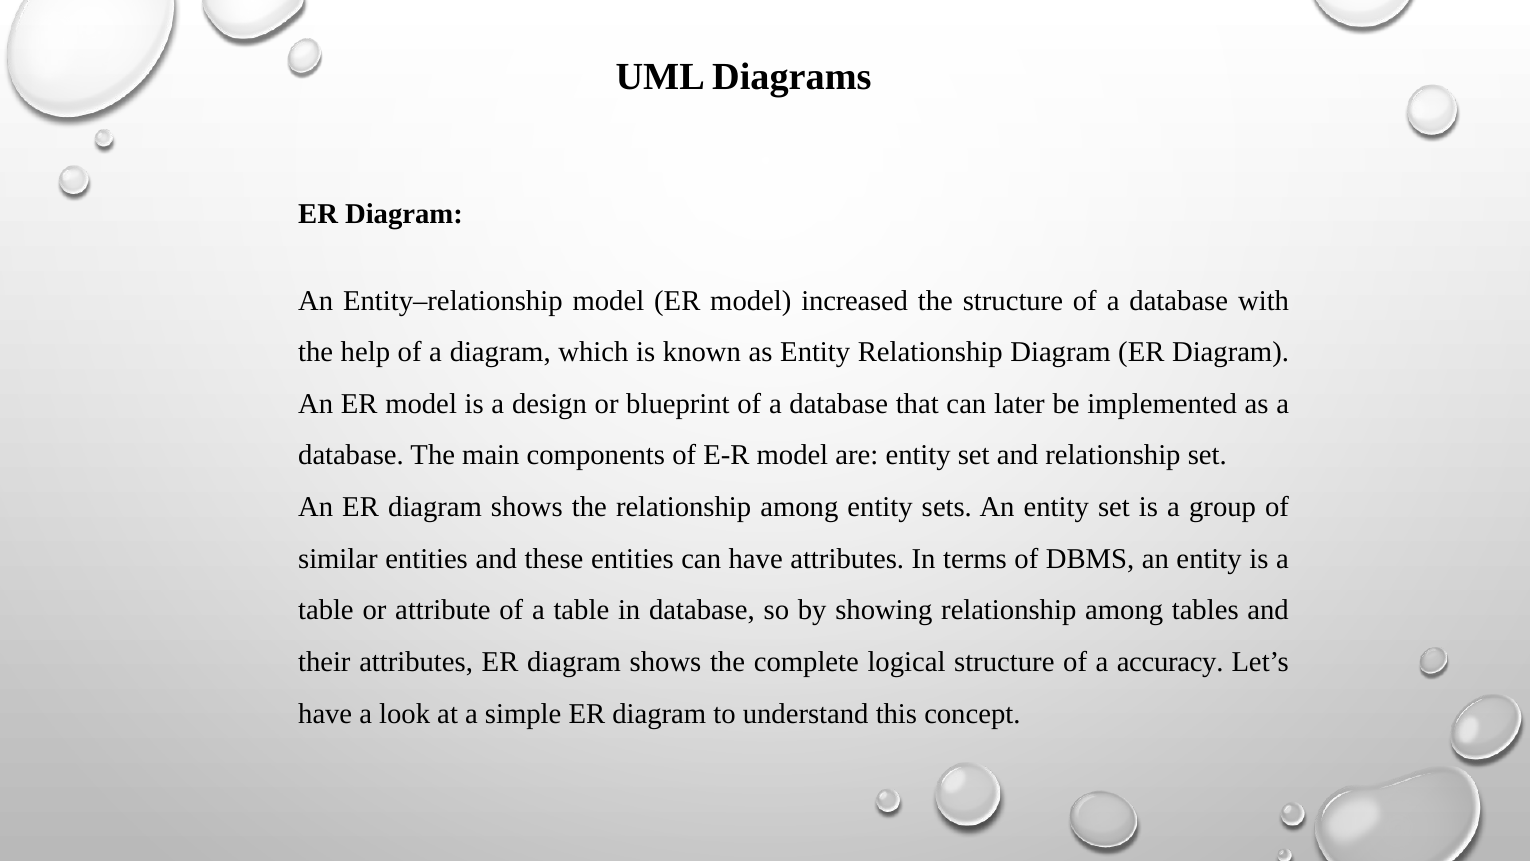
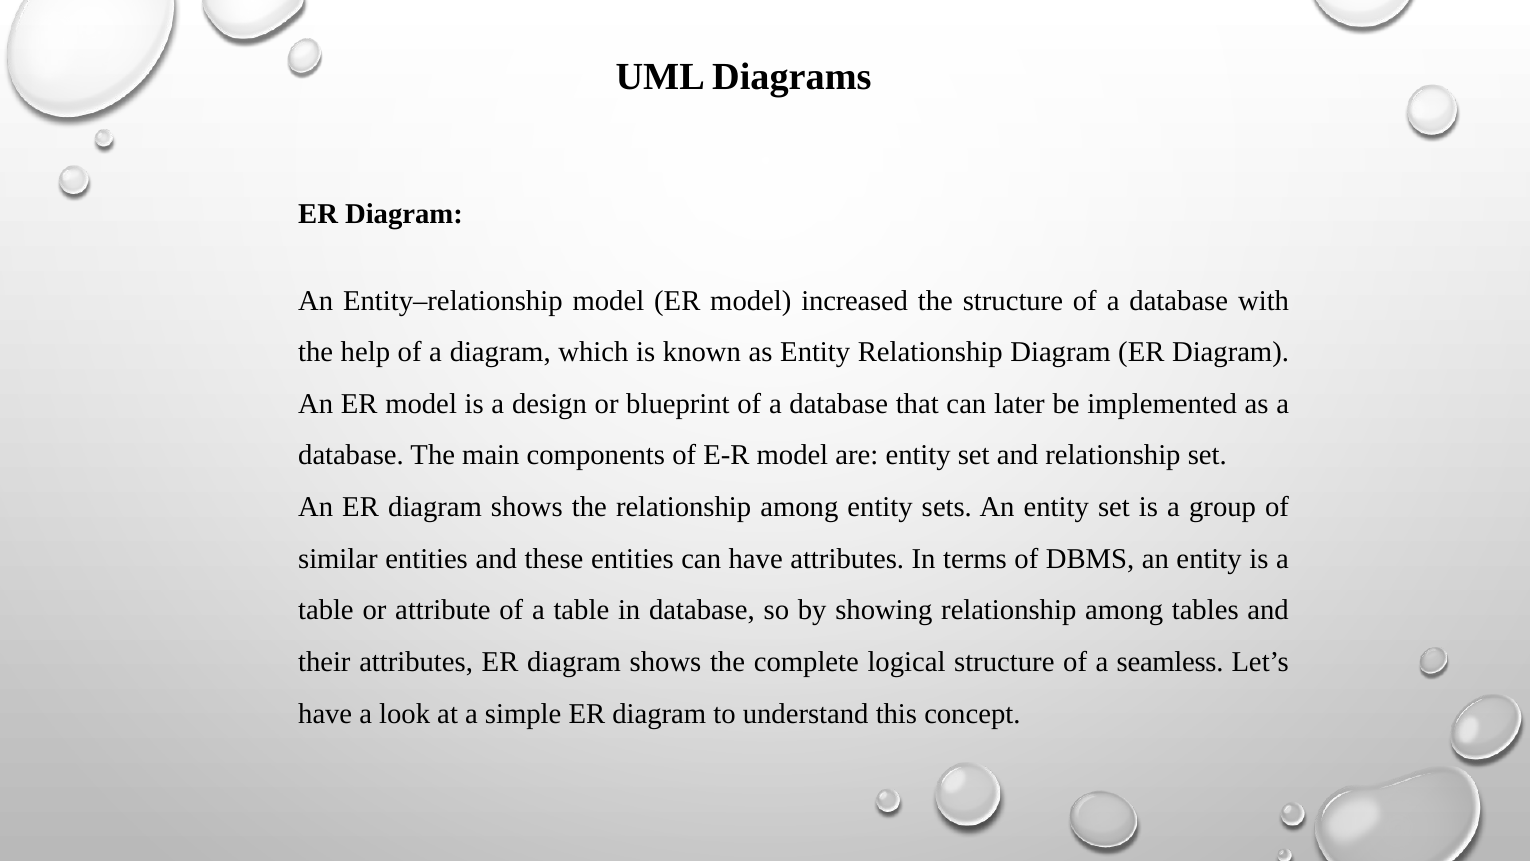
accuracy: accuracy -> seamless
